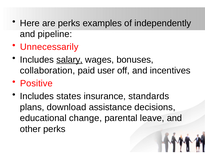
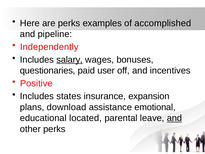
independently: independently -> accomplished
Unnecessarily: Unnecessarily -> Independently
collaboration: collaboration -> questionaries
standards: standards -> expansion
decisions: decisions -> emotional
change: change -> located
and at (174, 118) underline: none -> present
